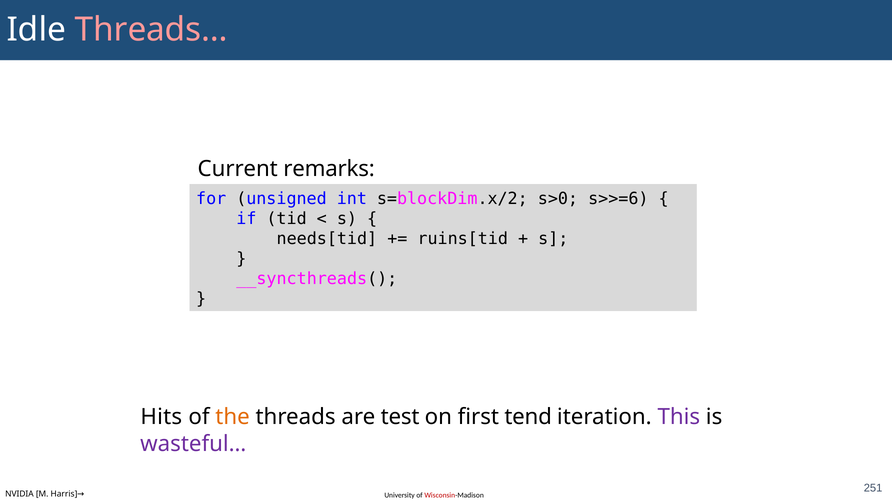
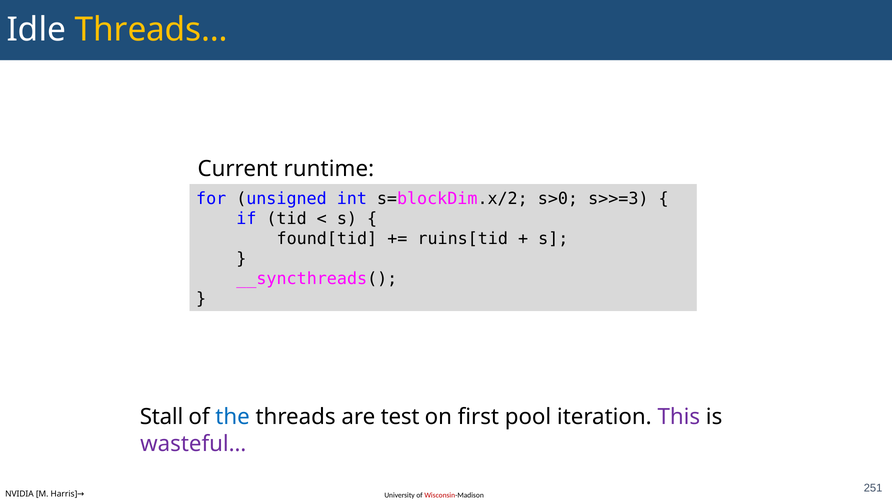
Threads… colour: pink -> yellow
remarks: remarks -> runtime
s>>=6: s>>=6 -> s>>=3
needs[tid: needs[tid -> found[tid
Hits: Hits -> Stall
the colour: orange -> blue
tend: tend -> pool
